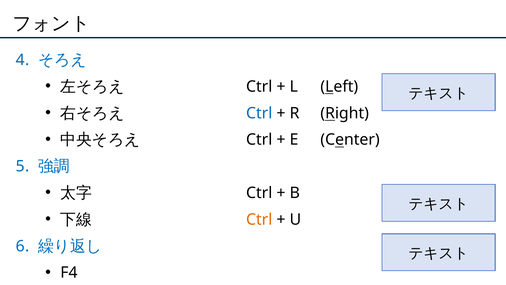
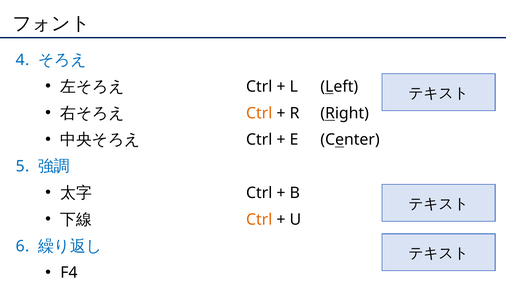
Ctrl at (259, 113) colour: blue -> orange
